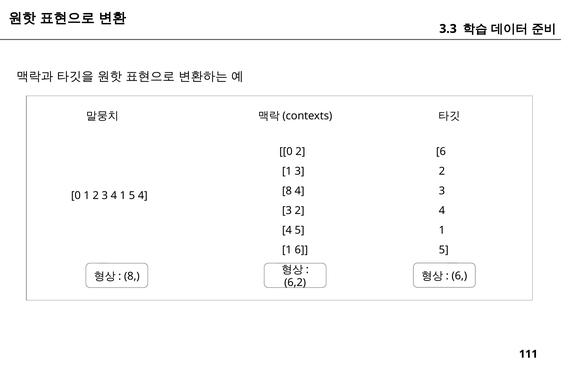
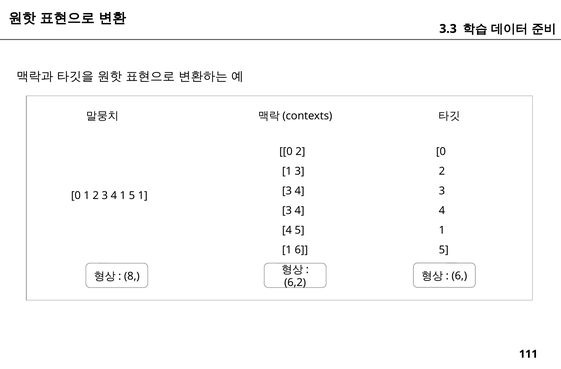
6 at (441, 151): 6 -> 0
8 at (287, 191): 8 -> 3
1 5 4: 4 -> 1
2 at (300, 210): 2 -> 4
